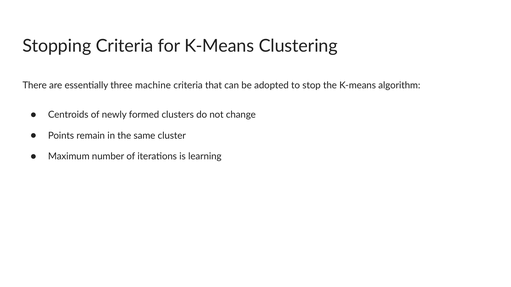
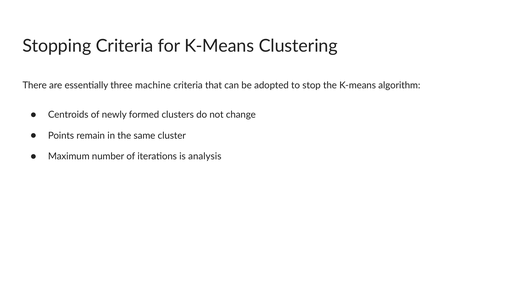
learning: learning -> analysis
